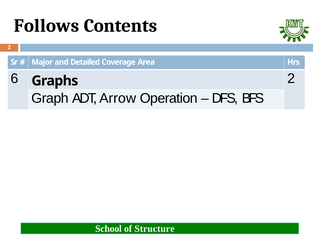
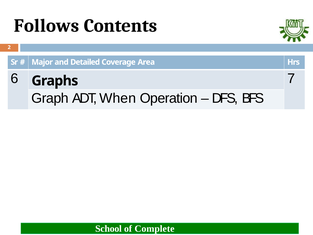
2 at (291, 78): 2 -> 7
Arrow: Arrow -> When
Structure: Structure -> Complete
